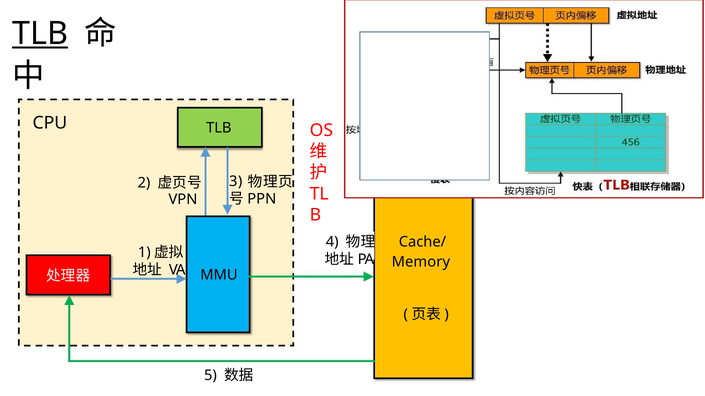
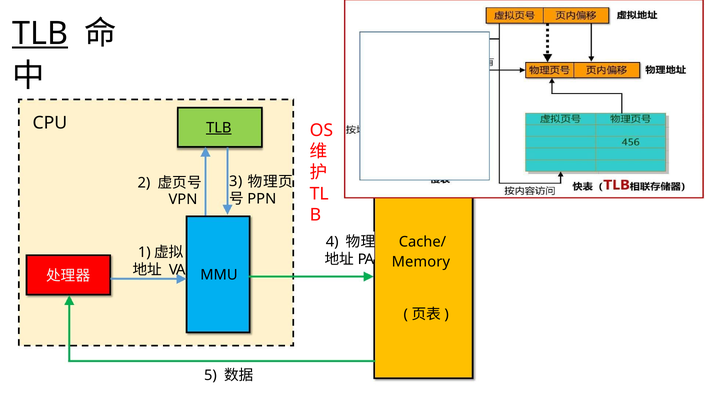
TLB at (219, 128) underline: none -> present
